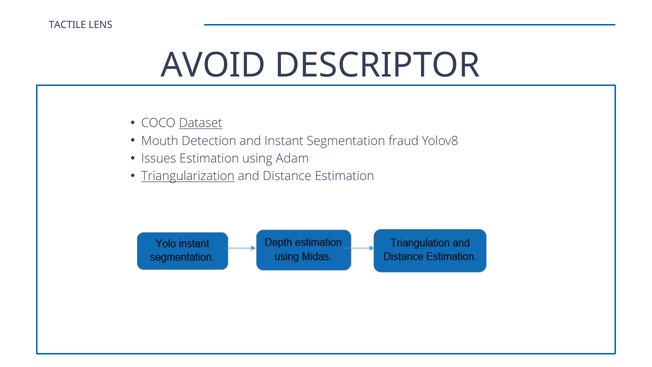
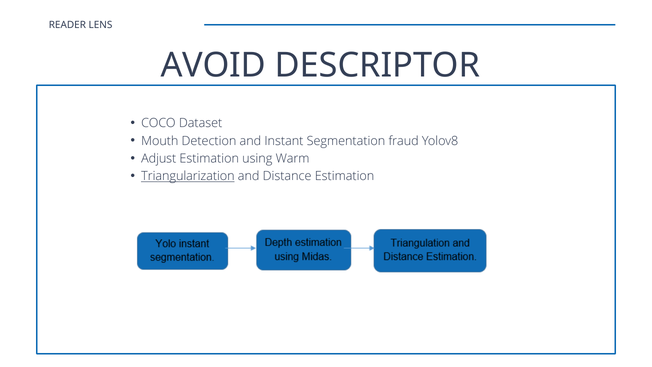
TACTILE: TACTILE -> READER
Dataset underline: present -> none
Issues: Issues -> Adjust
Adam: Adam -> Warm
